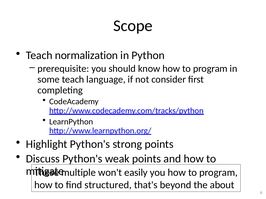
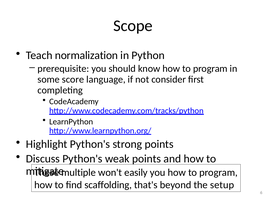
some teach: teach -> score
structured: structured -> scaffolding
about: about -> setup
